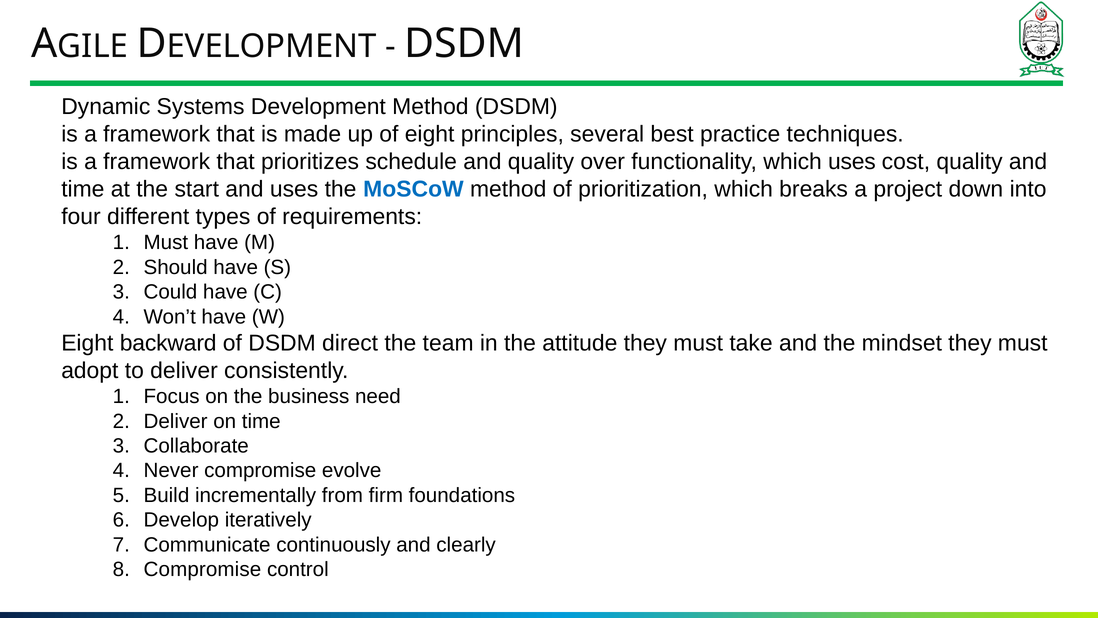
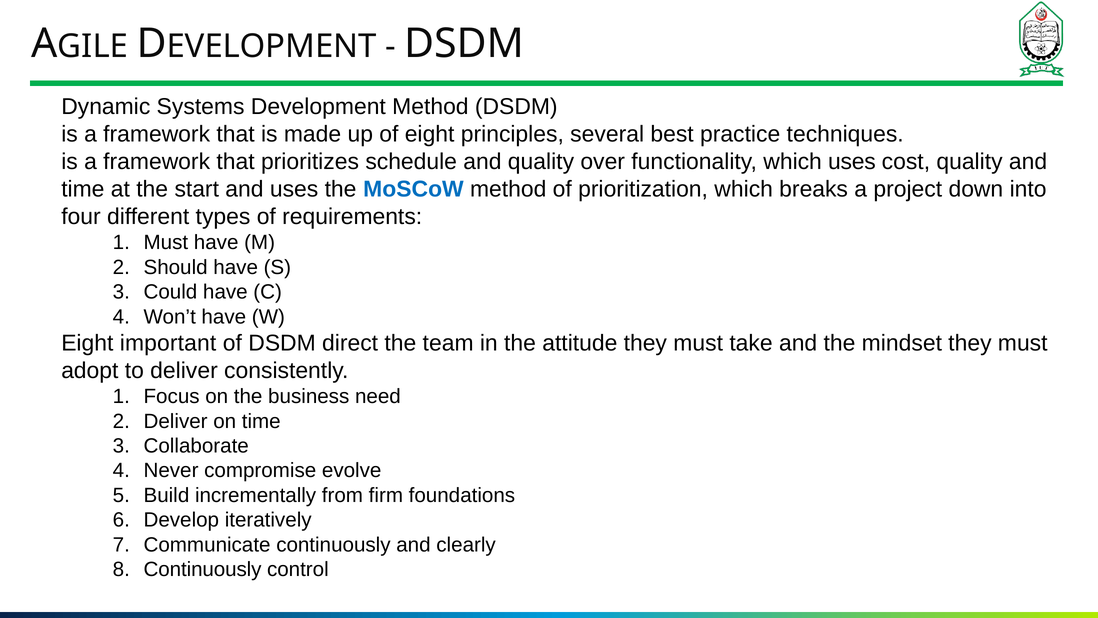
backward: backward -> important
Compromise at (202, 569): Compromise -> Continuously
